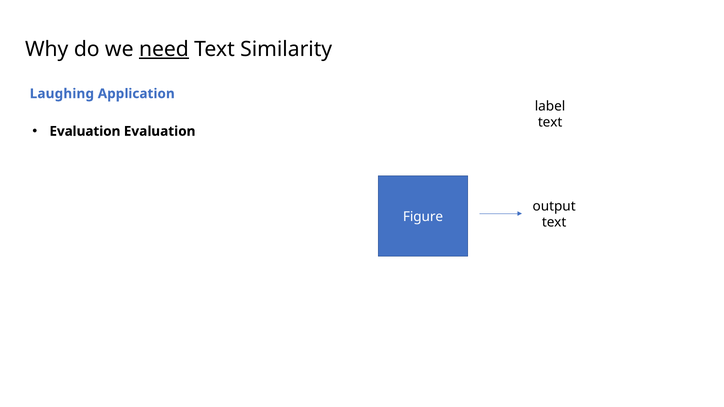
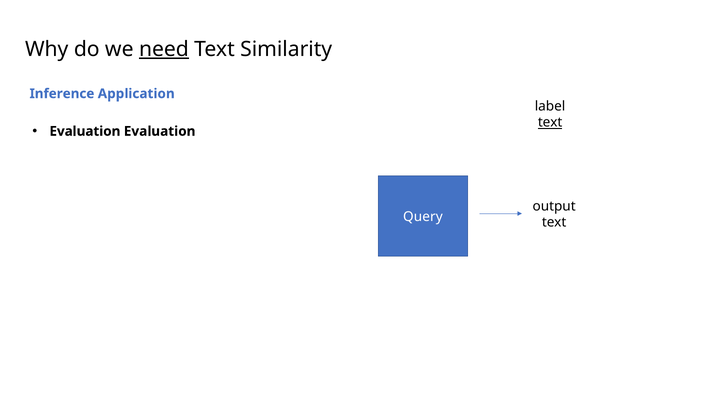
Laughing: Laughing -> Inference
text at (550, 123) underline: none -> present
Figure: Figure -> Query
